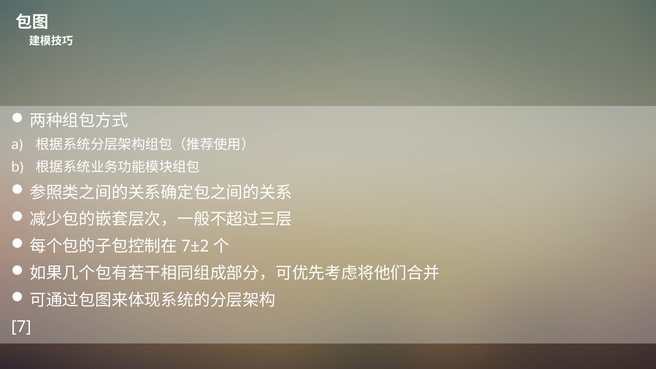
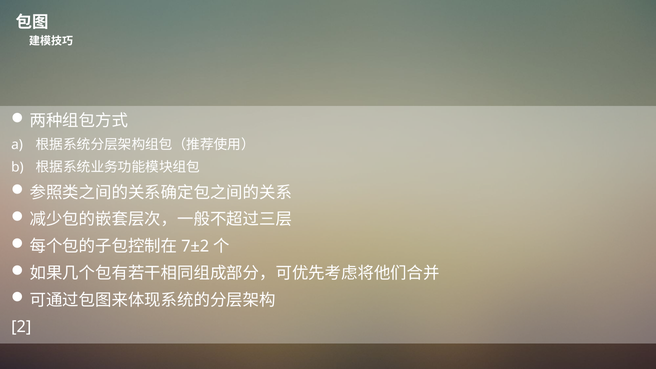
7: 7 -> 2
